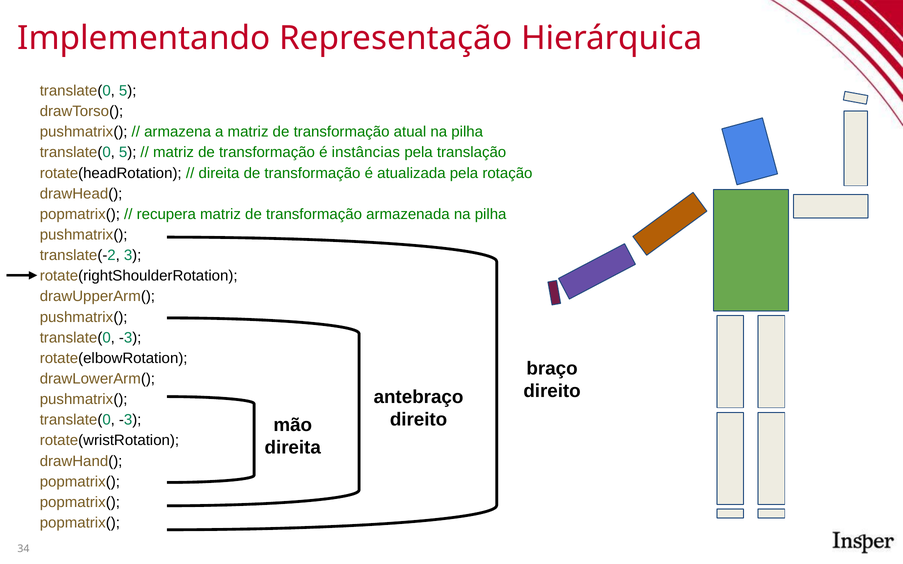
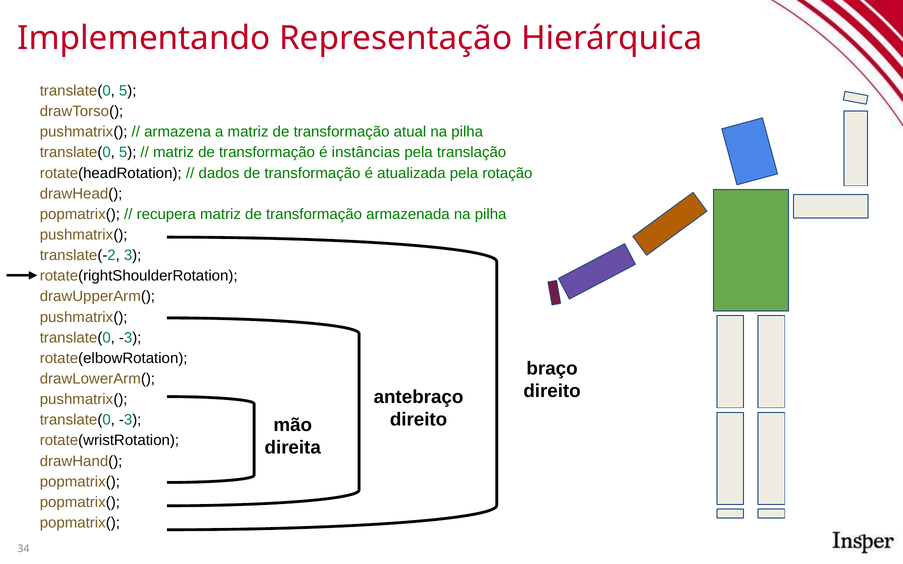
direita at (219, 173): direita -> dados
